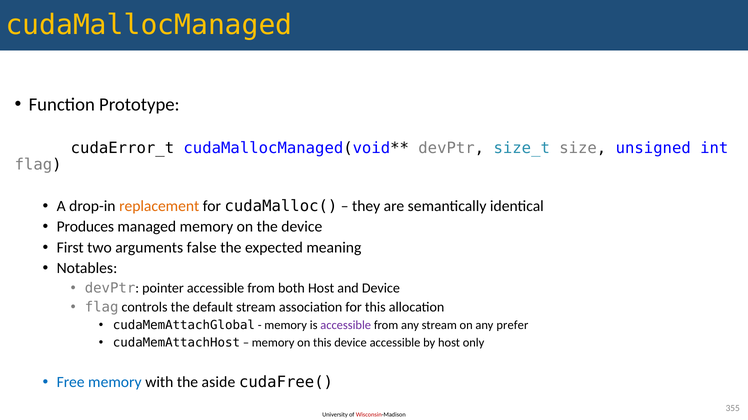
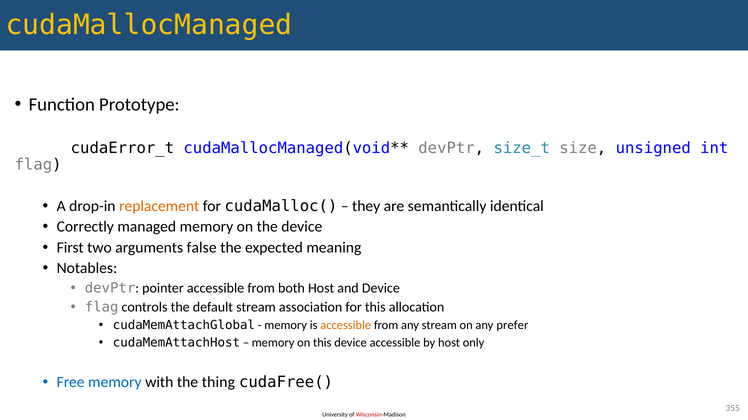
Produces: Produces -> Correctly
accessible at (346, 326) colour: purple -> orange
aside: aside -> thing
